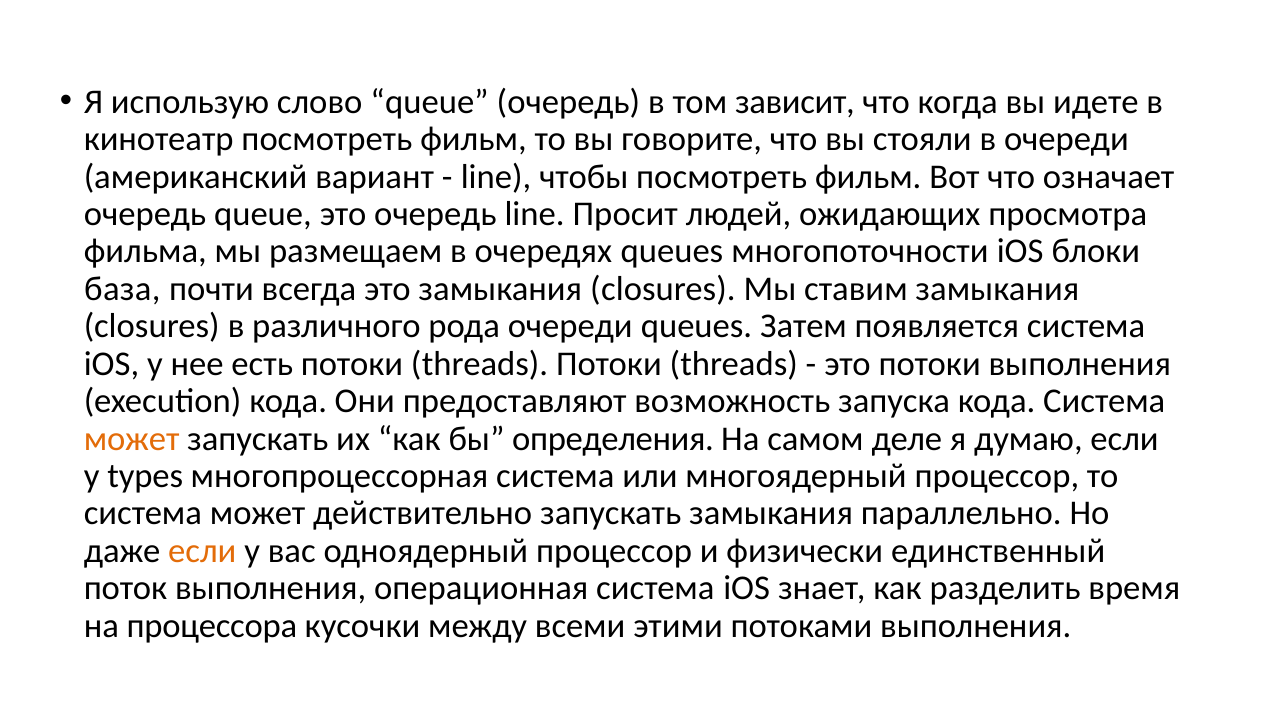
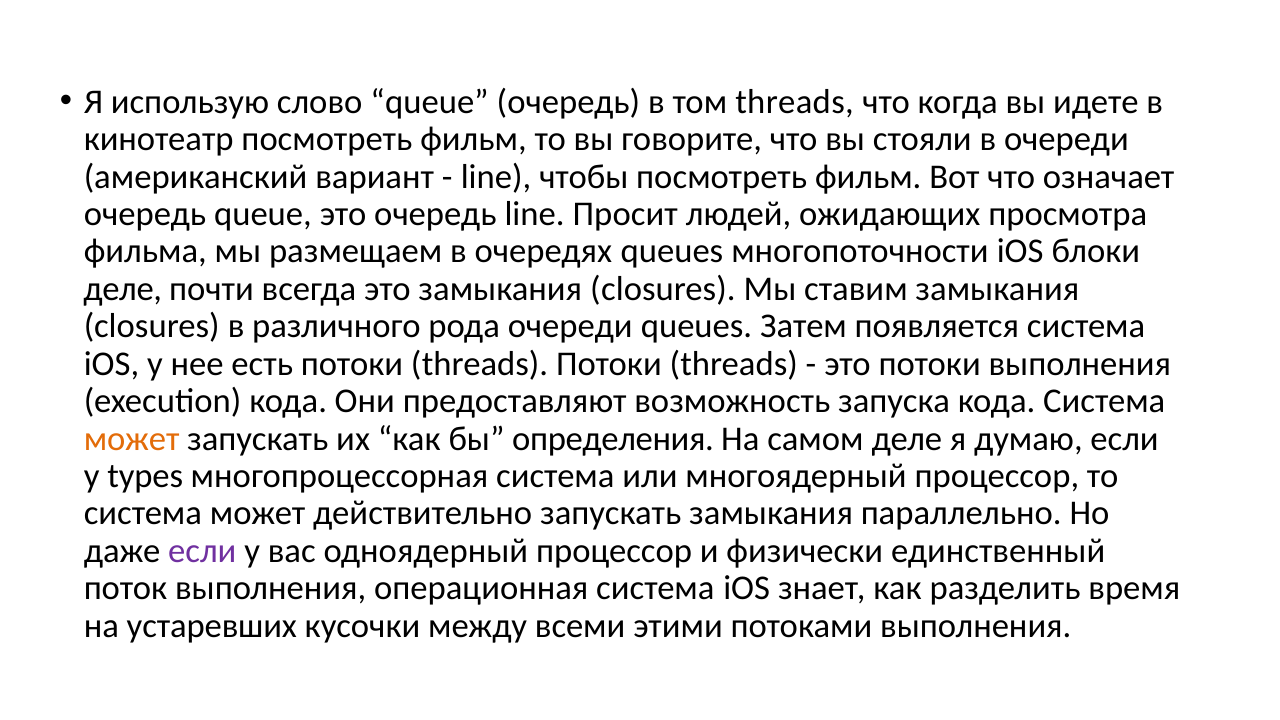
том зависит: зависит -> threads
база at (122, 289): база -> деле
если at (202, 551) colour: orange -> purple
процессора: процессора -> устаревших
